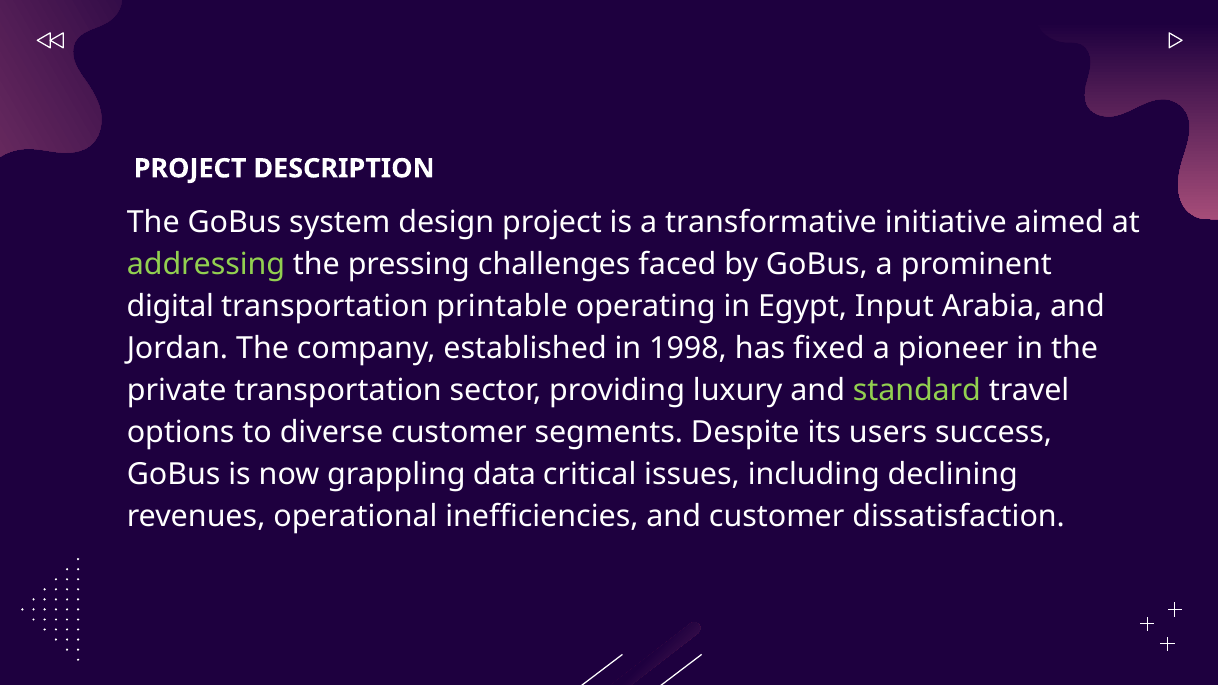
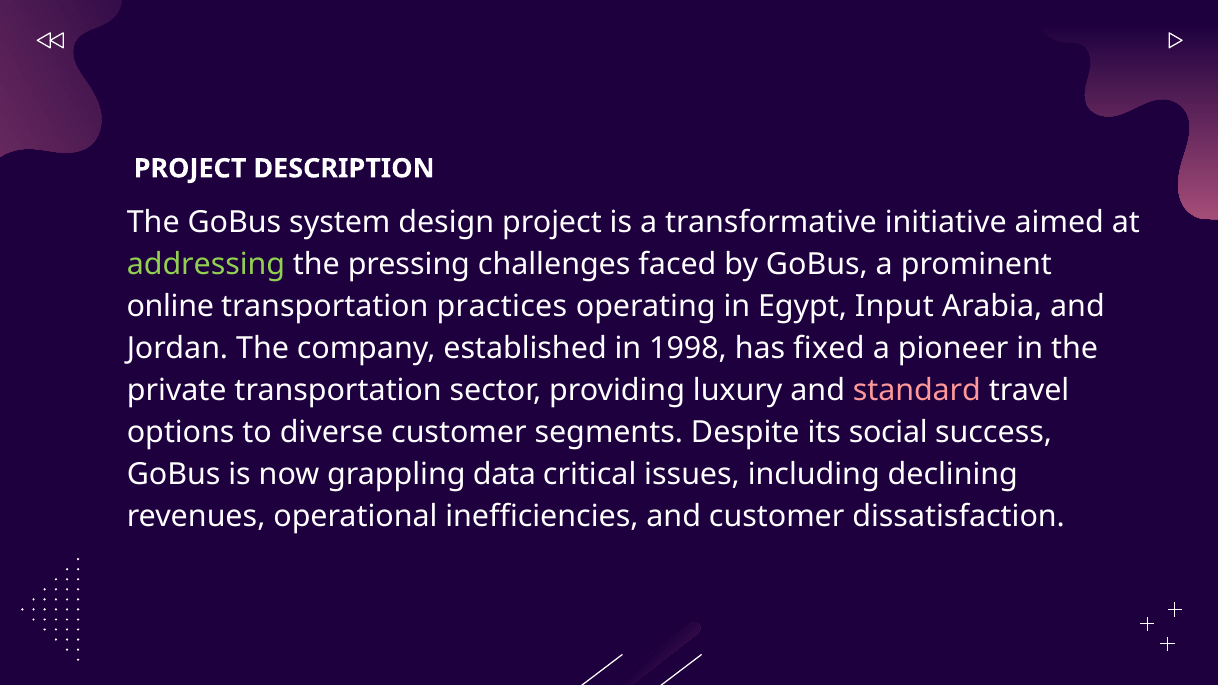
digital: digital -> online
printable: printable -> practices
standard colour: light green -> pink
users: users -> social
